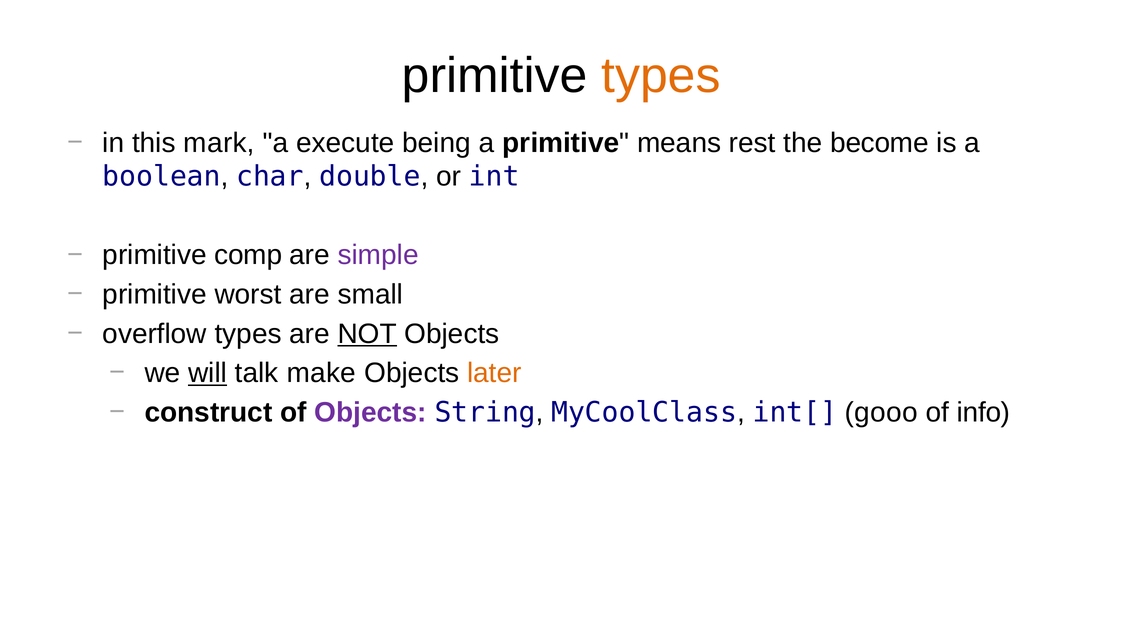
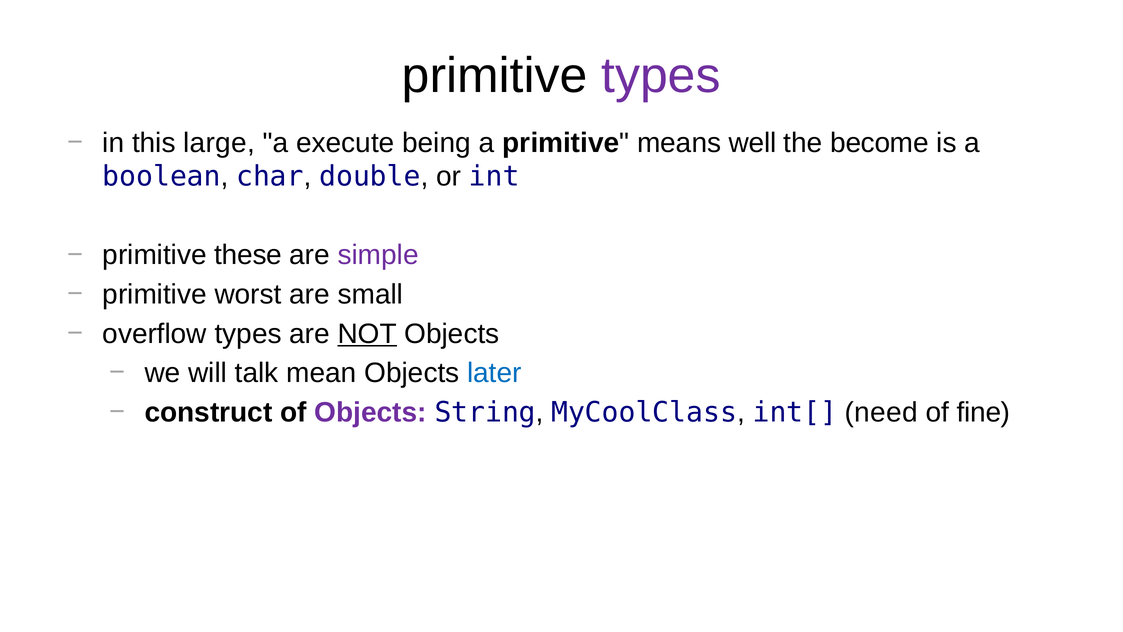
types at (661, 76) colour: orange -> purple
mark: mark -> large
rest: rest -> well
comp: comp -> these
will underline: present -> none
make: make -> mean
later colour: orange -> blue
gooo: gooo -> need
info: info -> fine
